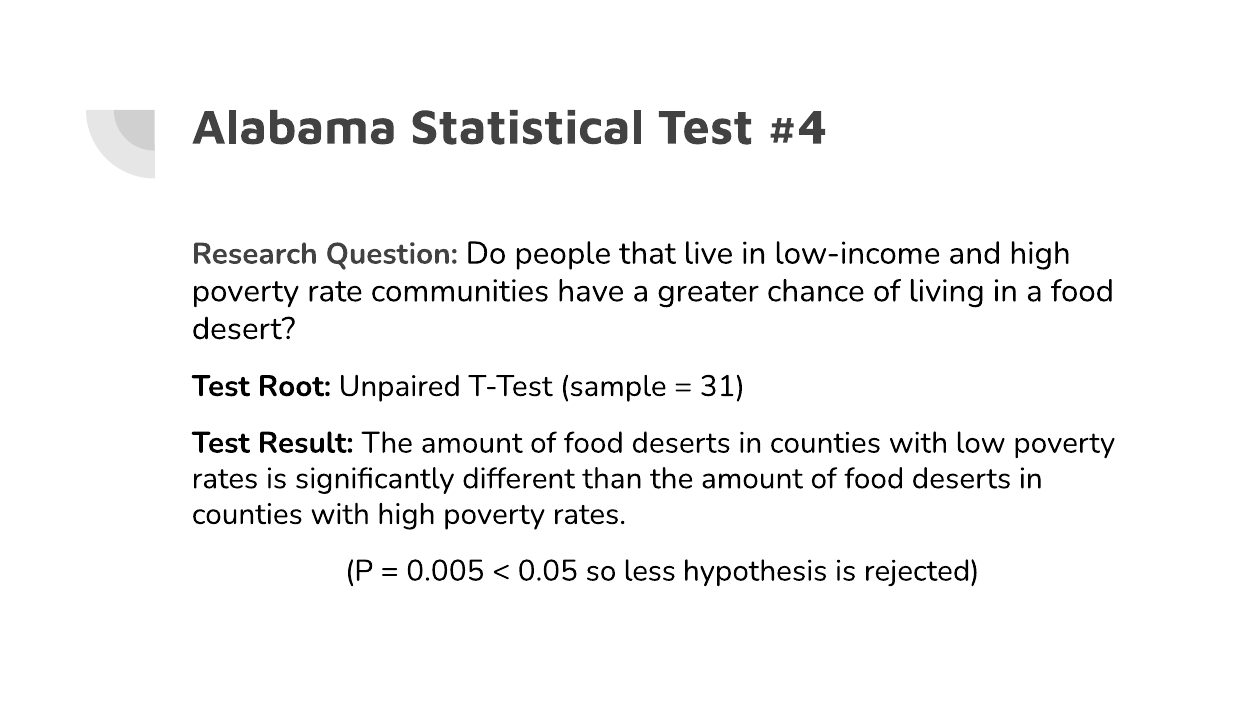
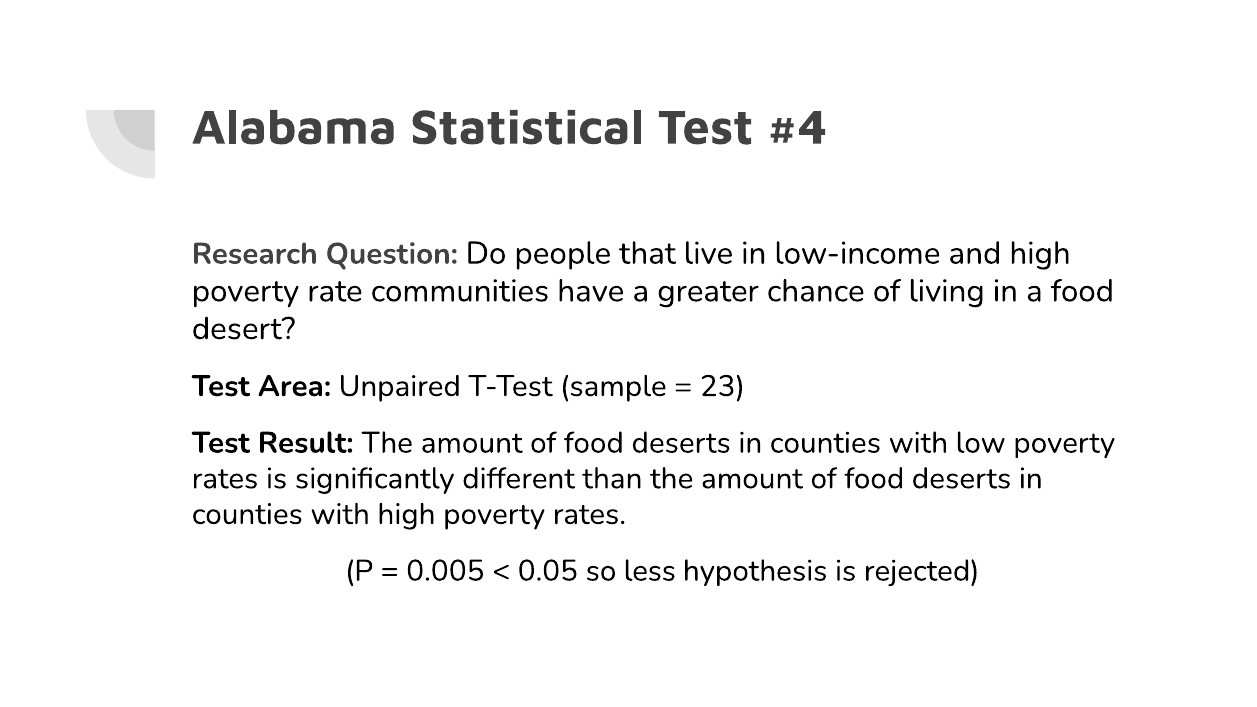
Root: Root -> Area
31: 31 -> 23
